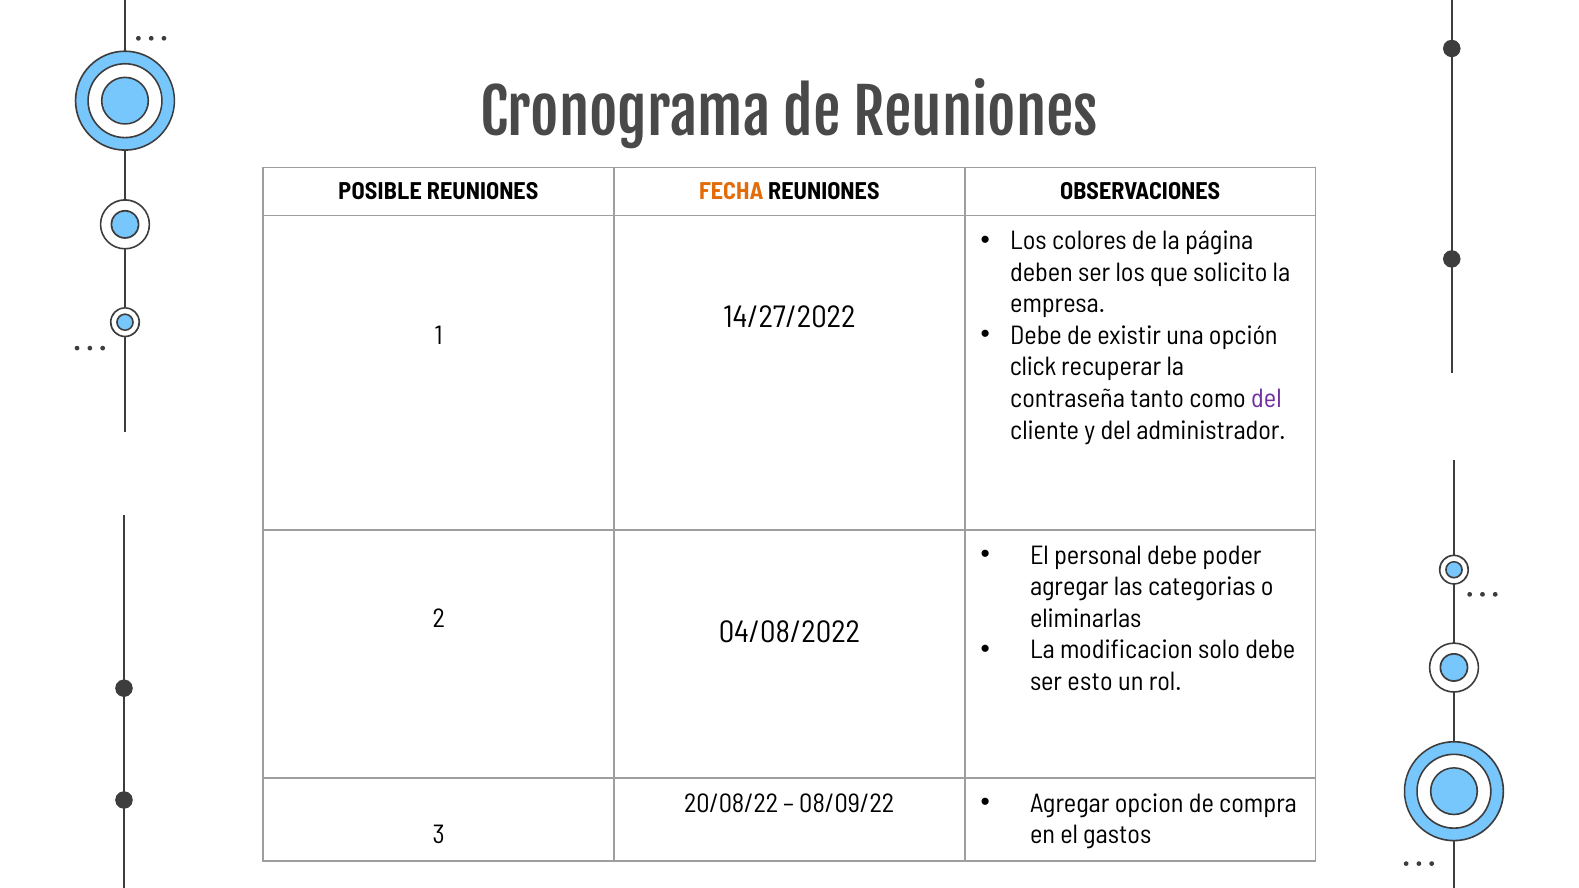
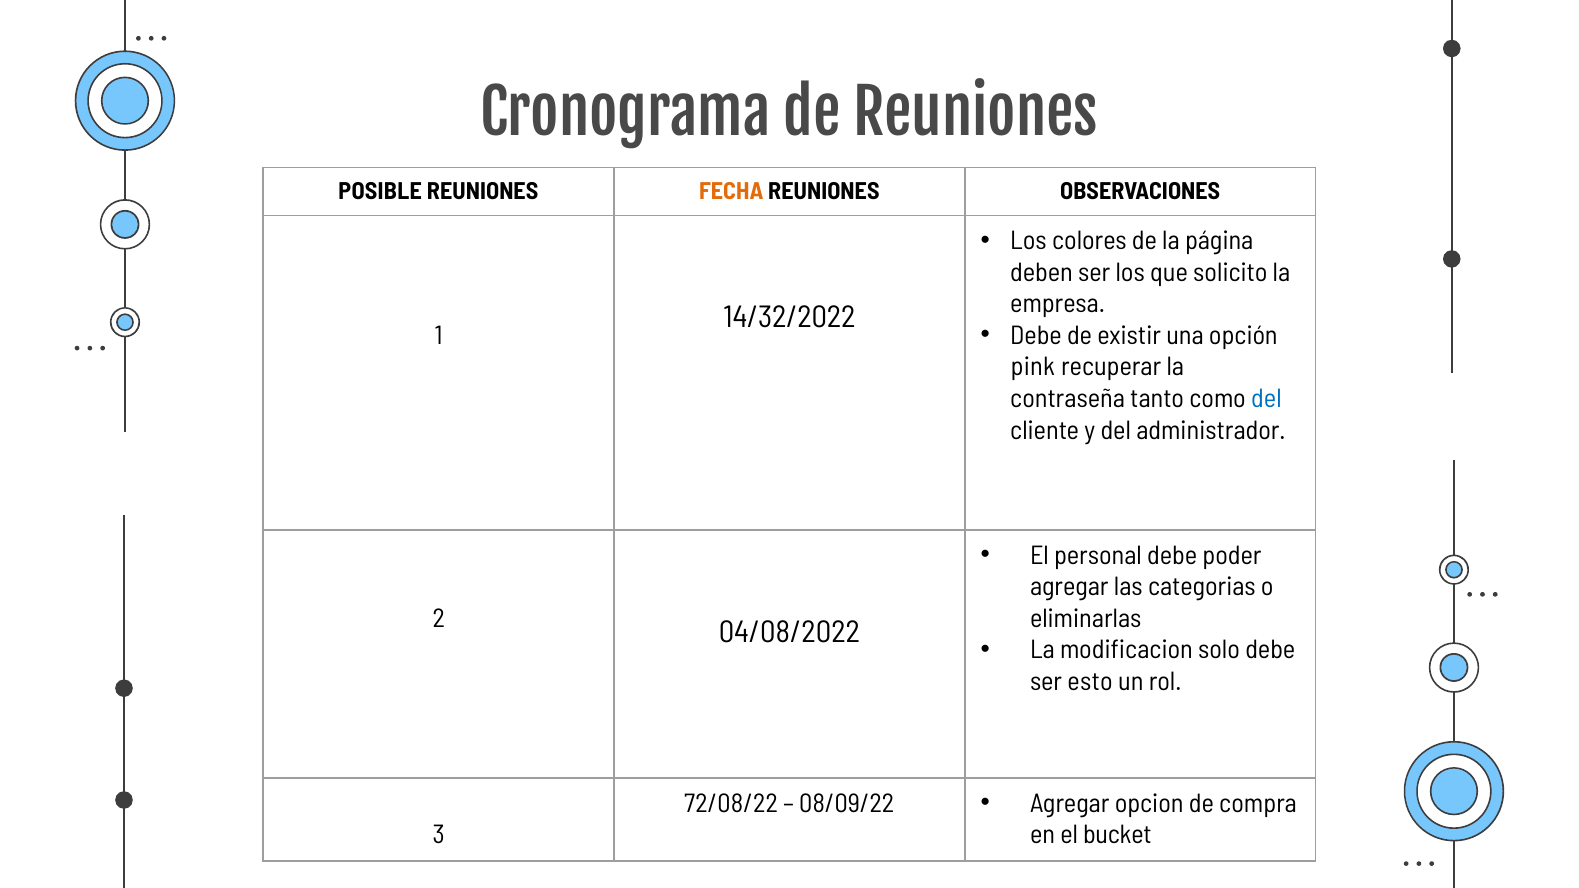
14/27/2022: 14/27/2022 -> 14/32/2022
click: click -> pink
del at (1266, 399) colour: purple -> blue
20/08/22: 20/08/22 -> 72/08/22
gastos: gastos -> bucket
